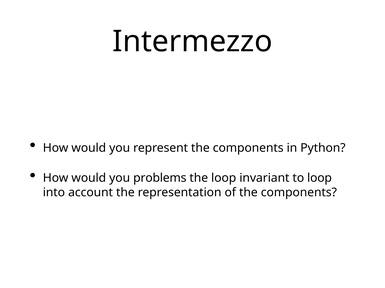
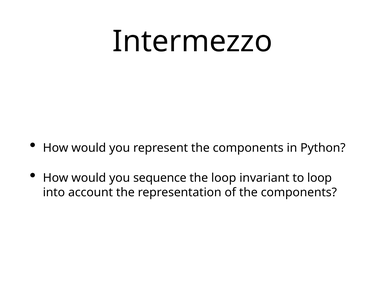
problems: problems -> sequence
